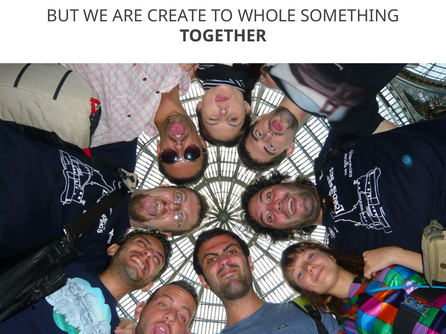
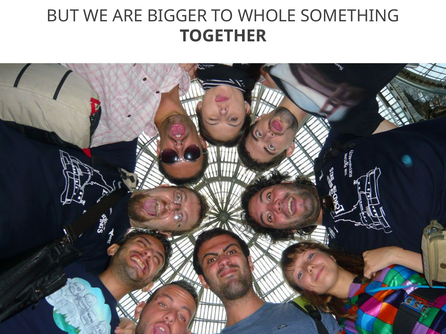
CREATE: CREATE -> BIGGER
